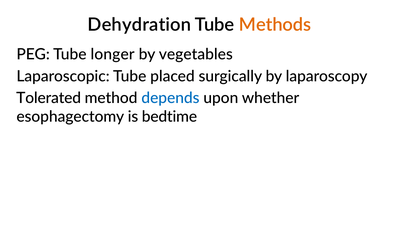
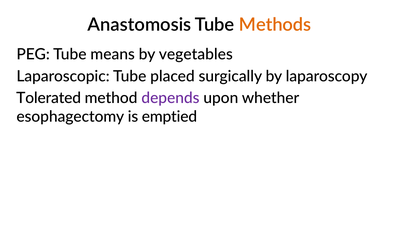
Dehydration: Dehydration -> Anastomosis
longer: longer -> means
depends colour: blue -> purple
bedtime: bedtime -> emptied
